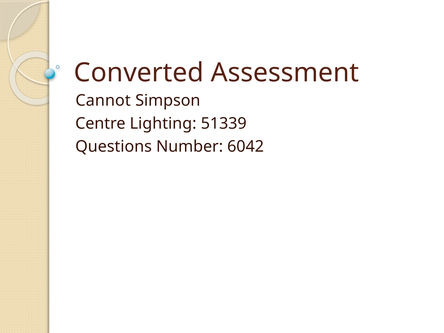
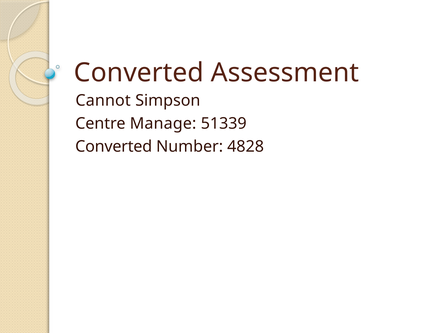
Lighting: Lighting -> Manage
Questions at (114, 146): Questions -> Converted
6042: 6042 -> 4828
